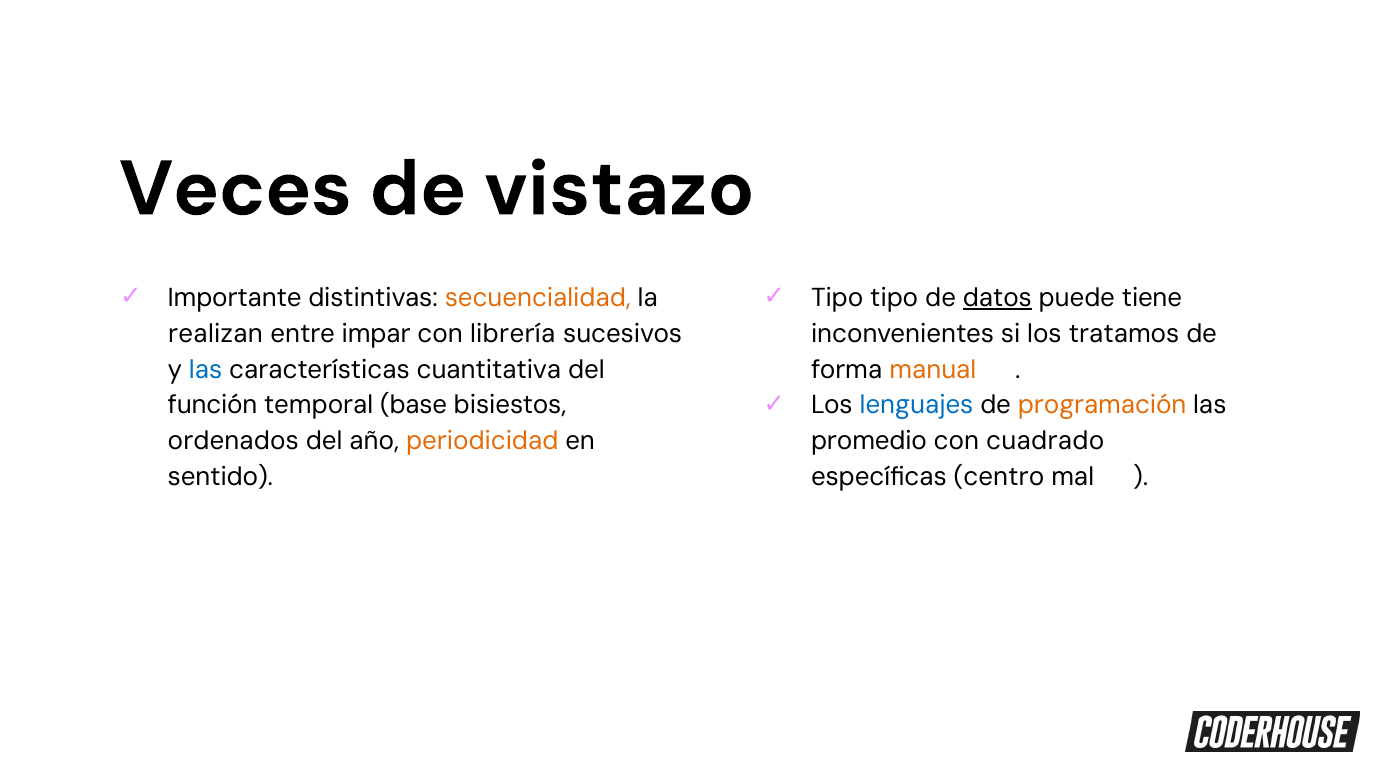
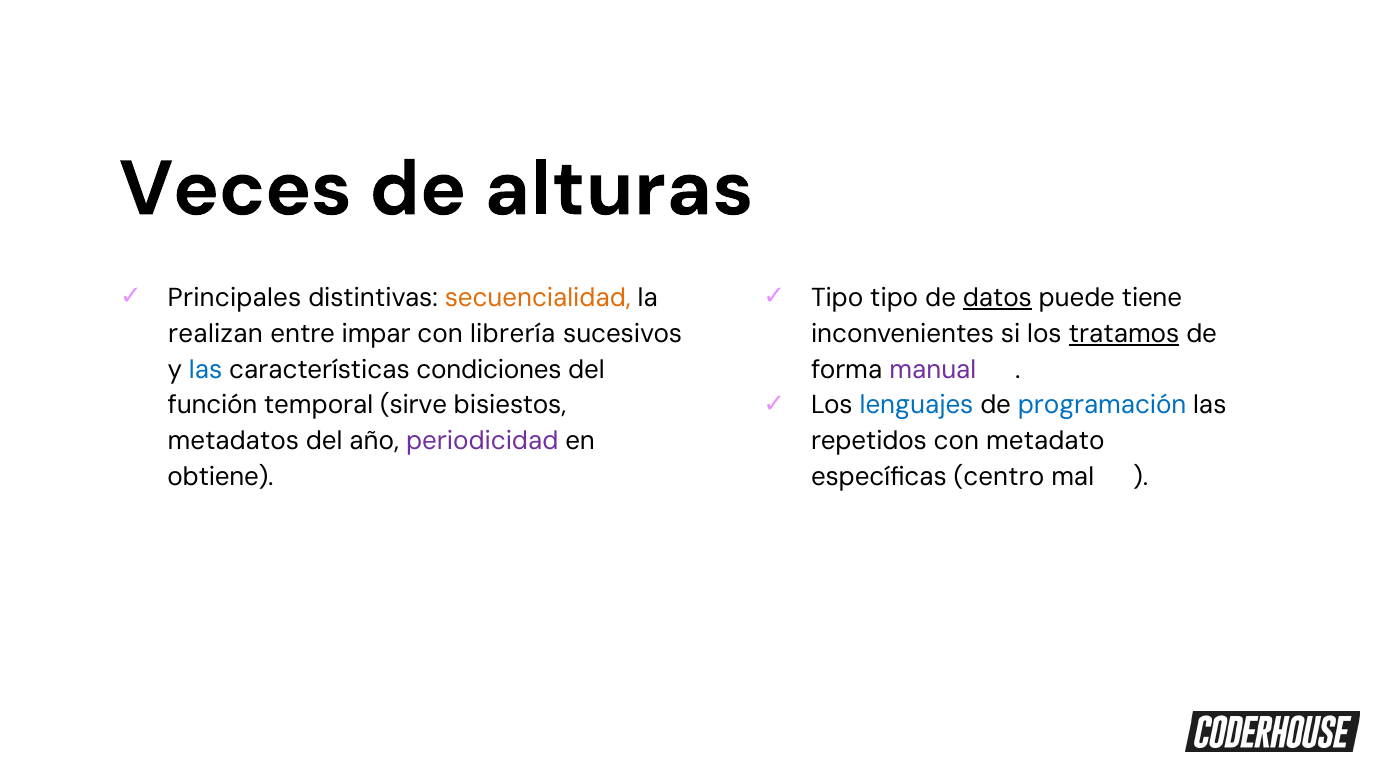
vistazo: vistazo -> alturas
Importante: Importante -> Principales
tratamos underline: none -> present
cuantitativa: cuantitativa -> condiciones
manual colour: orange -> purple
programación colour: orange -> blue
base: base -> sirve
ordenados: ordenados -> metadatos
periodicidad colour: orange -> purple
promedio: promedio -> repetidos
cuadrado: cuadrado -> metadato
sentido: sentido -> obtiene
